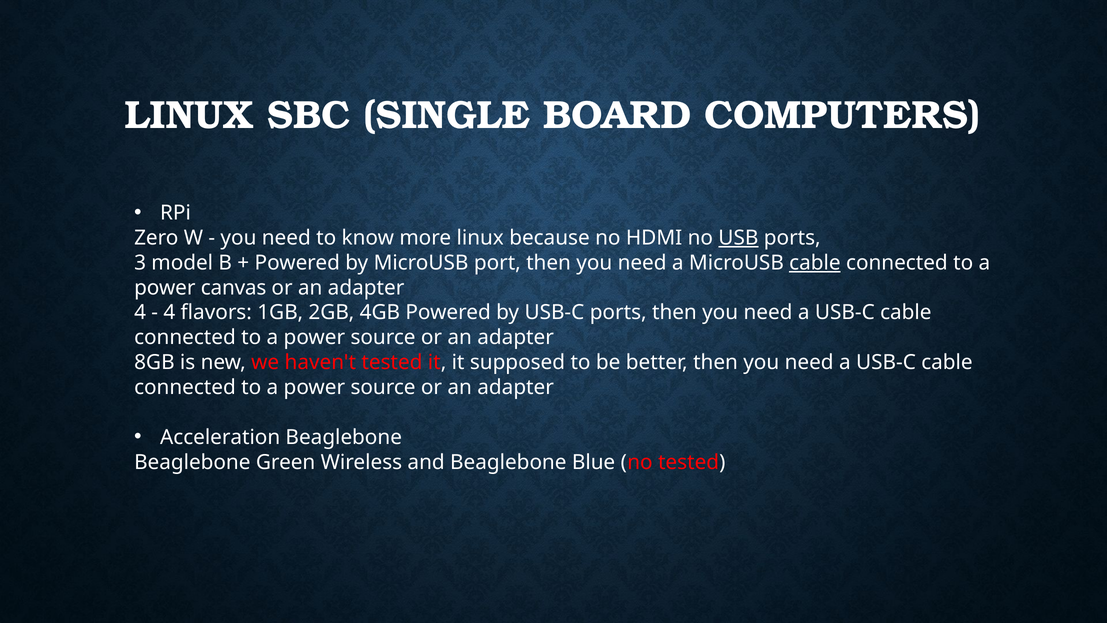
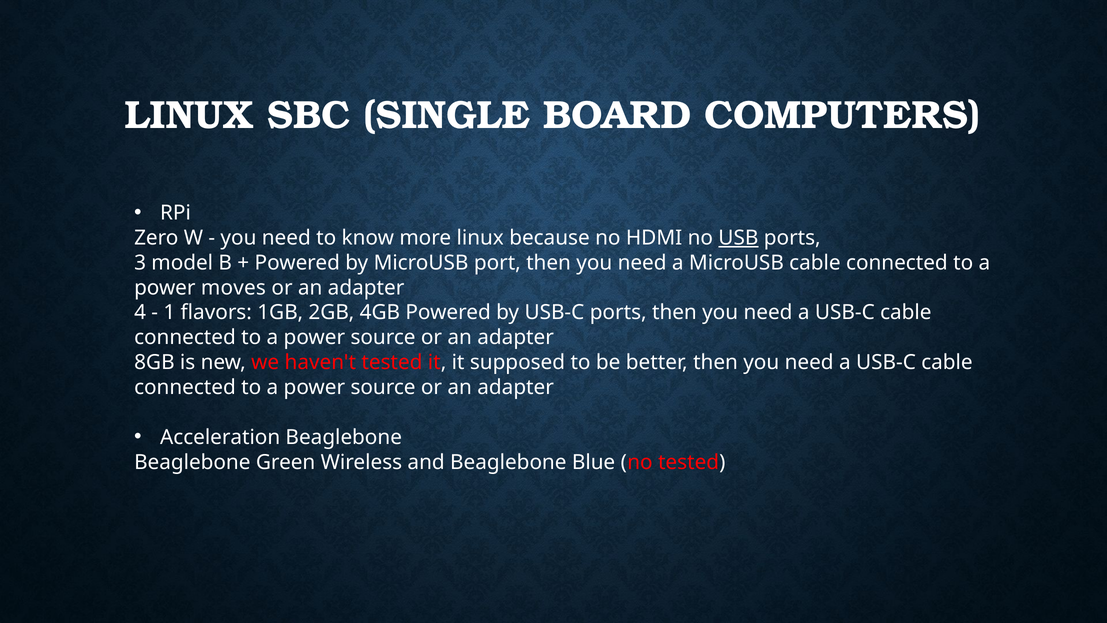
cable at (815, 263) underline: present -> none
canvas: canvas -> moves
4 at (169, 312): 4 -> 1
